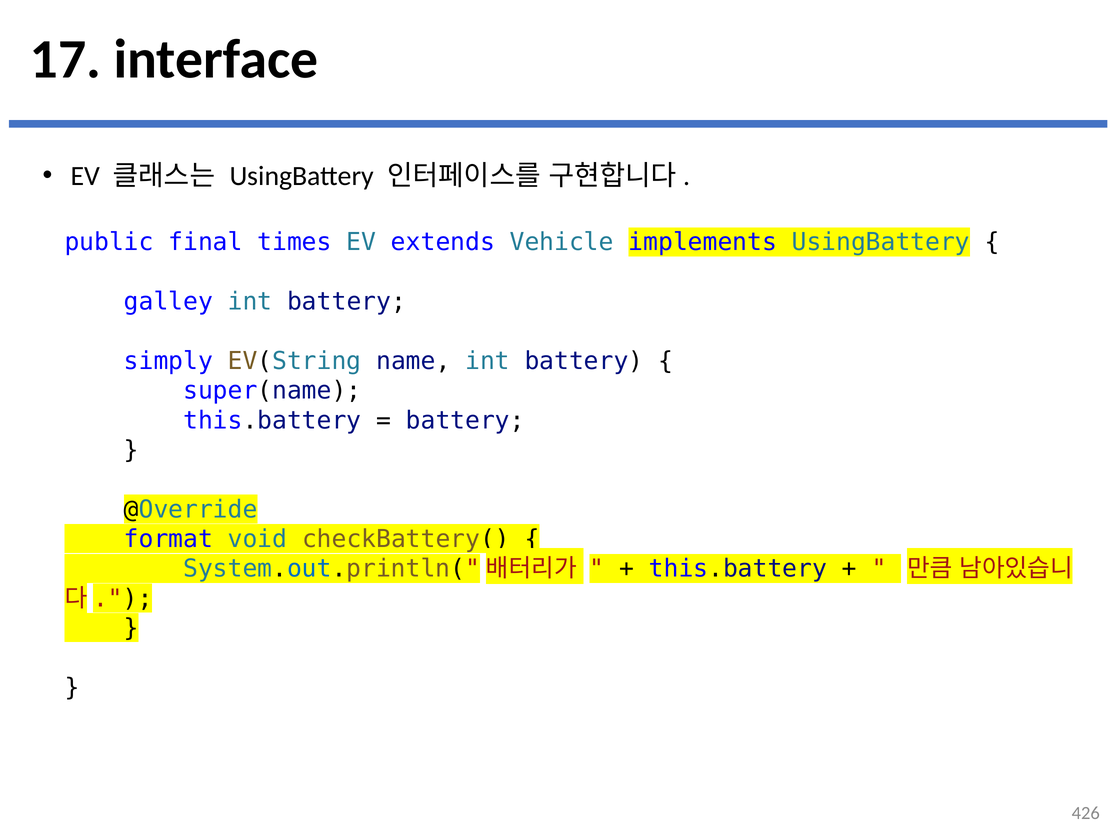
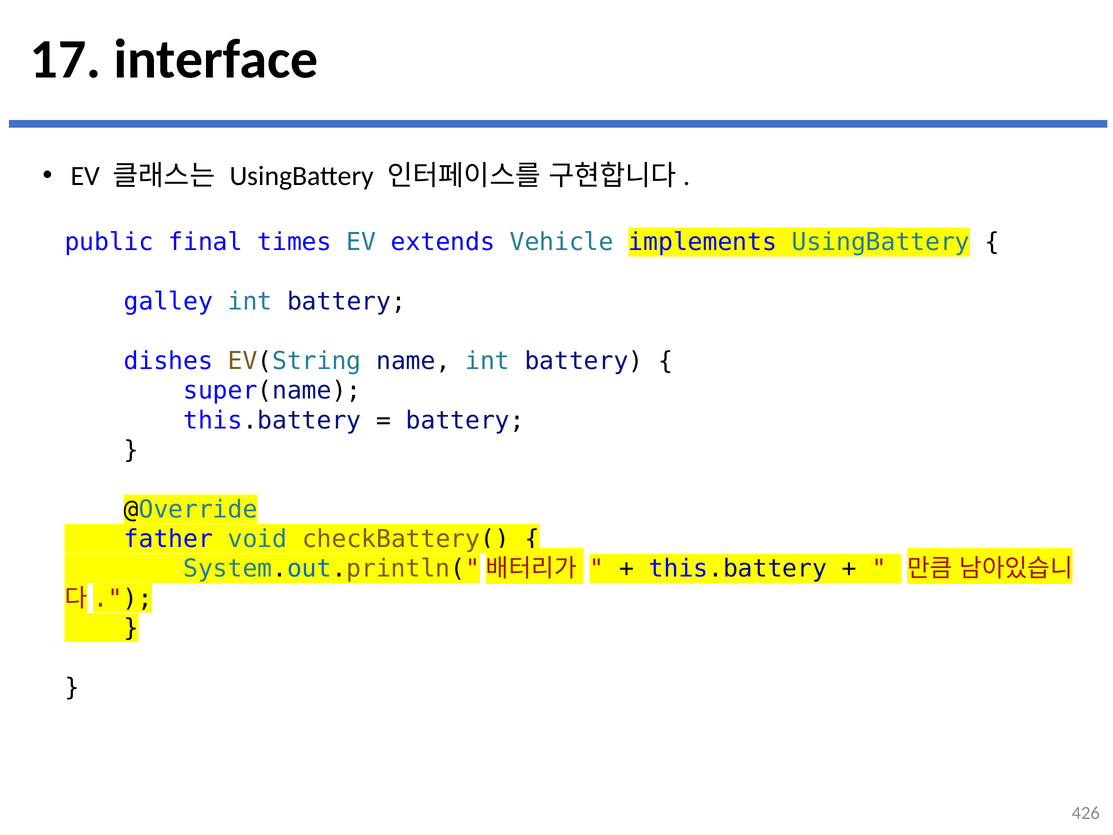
simply: simply -> dishes
format: format -> father
